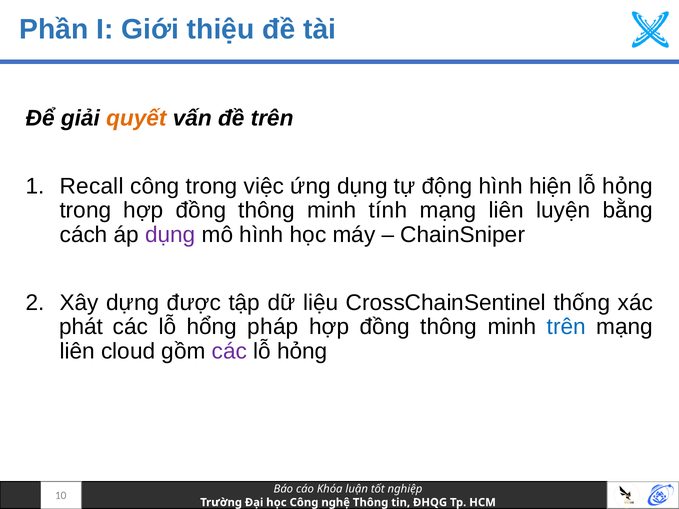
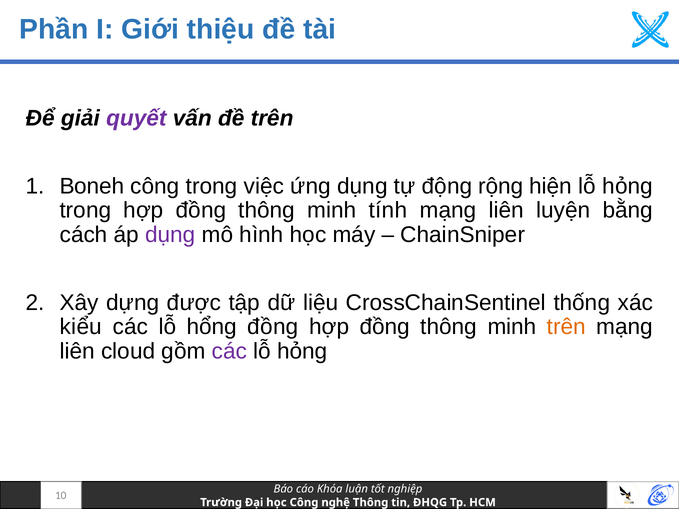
quyết colour: orange -> purple
Recall: Recall -> Boneh
động hình: hình -> rộng
phát: phát -> kiểu
hổng pháp: pháp -> đồng
trên at (566, 327) colour: blue -> orange
